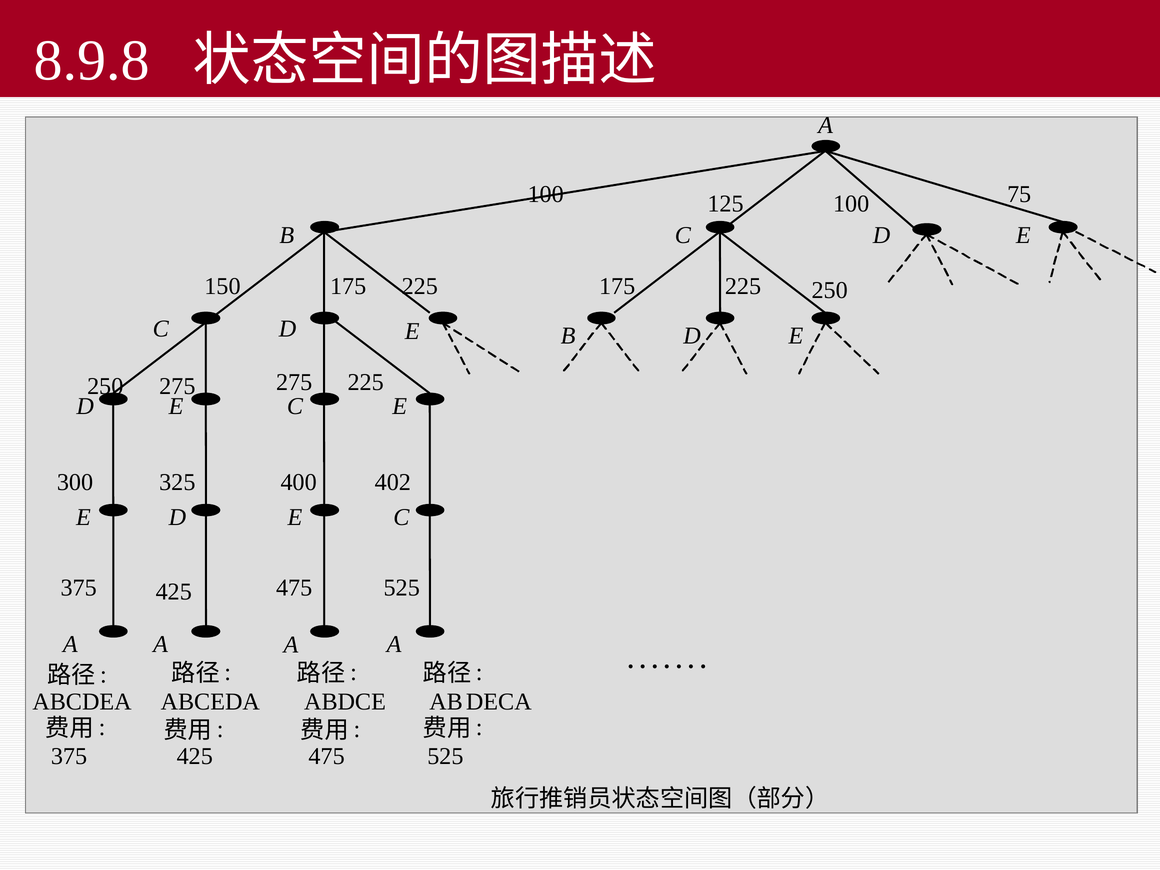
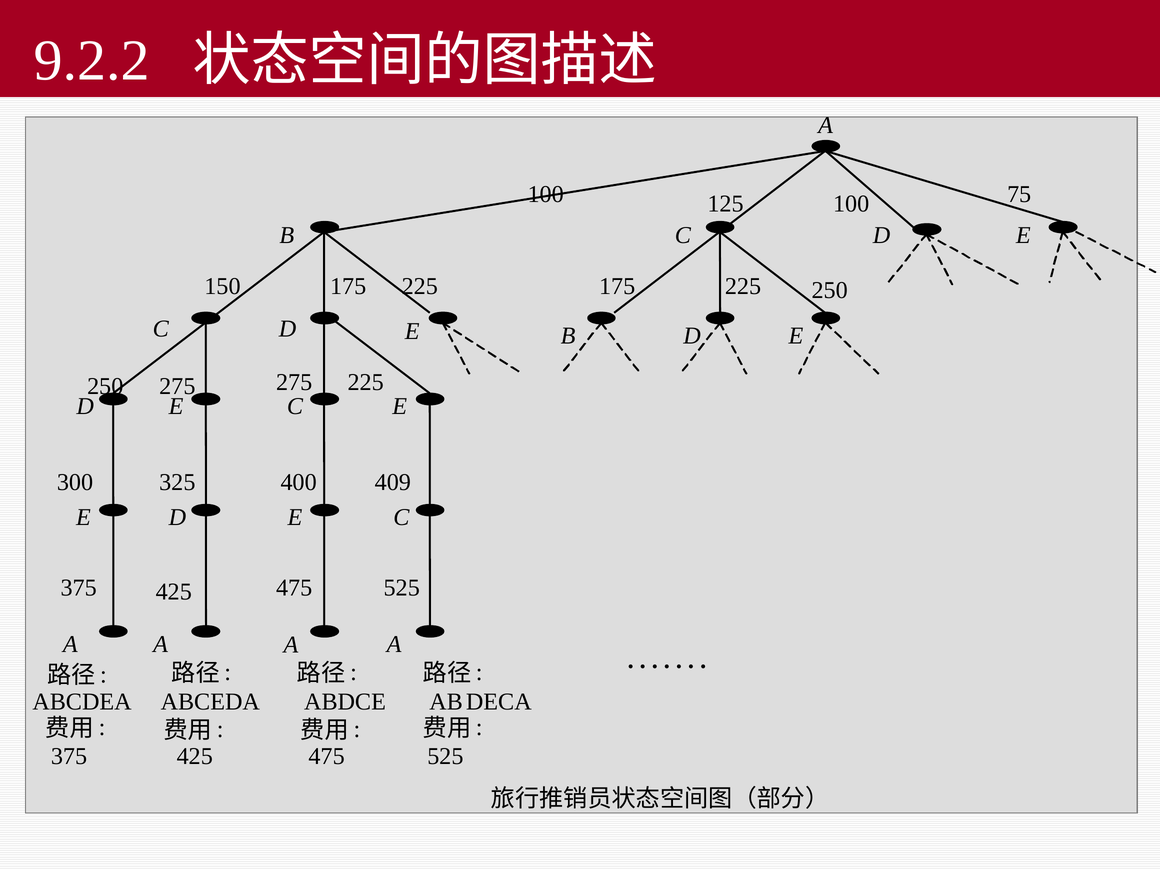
8.9.8: 8.9.8 -> 9.2.2
402: 402 -> 409
